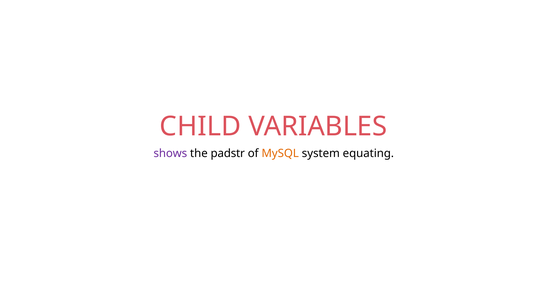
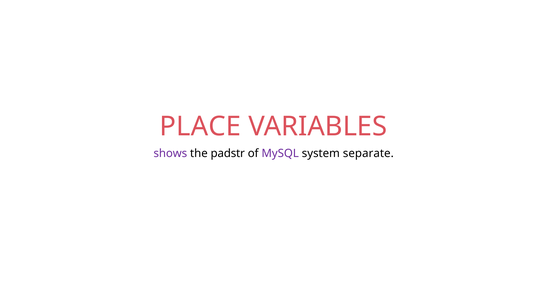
CHILD: CHILD -> PLACE
MySQL colour: orange -> purple
equating: equating -> separate
